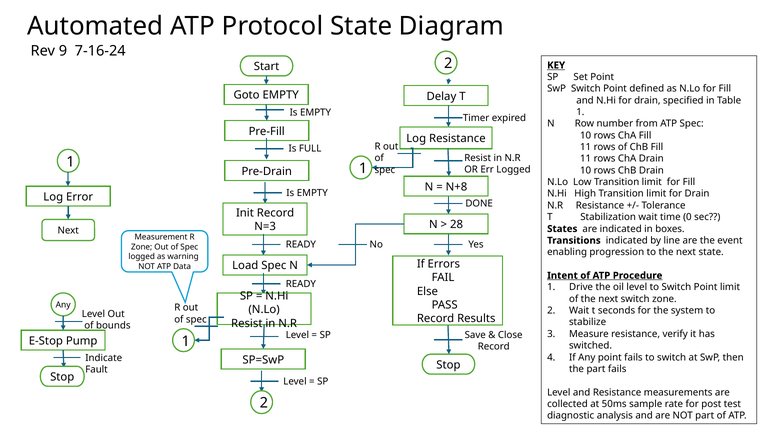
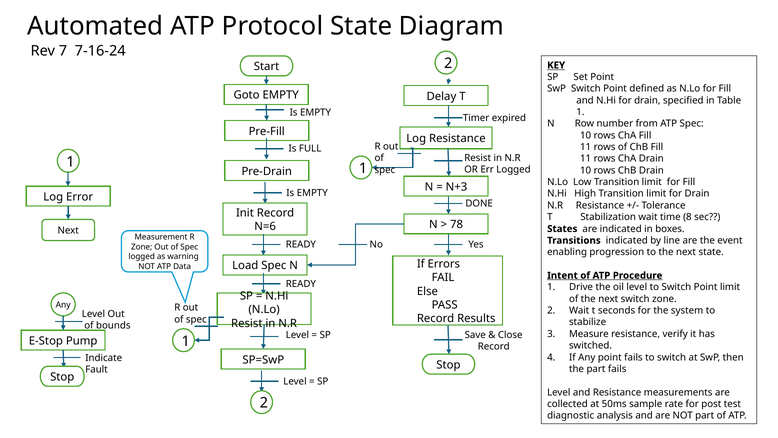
9: 9 -> 7
N+8: N+8 -> N+3
0: 0 -> 8
28: 28 -> 78
N=3: N=3 -> N=6
